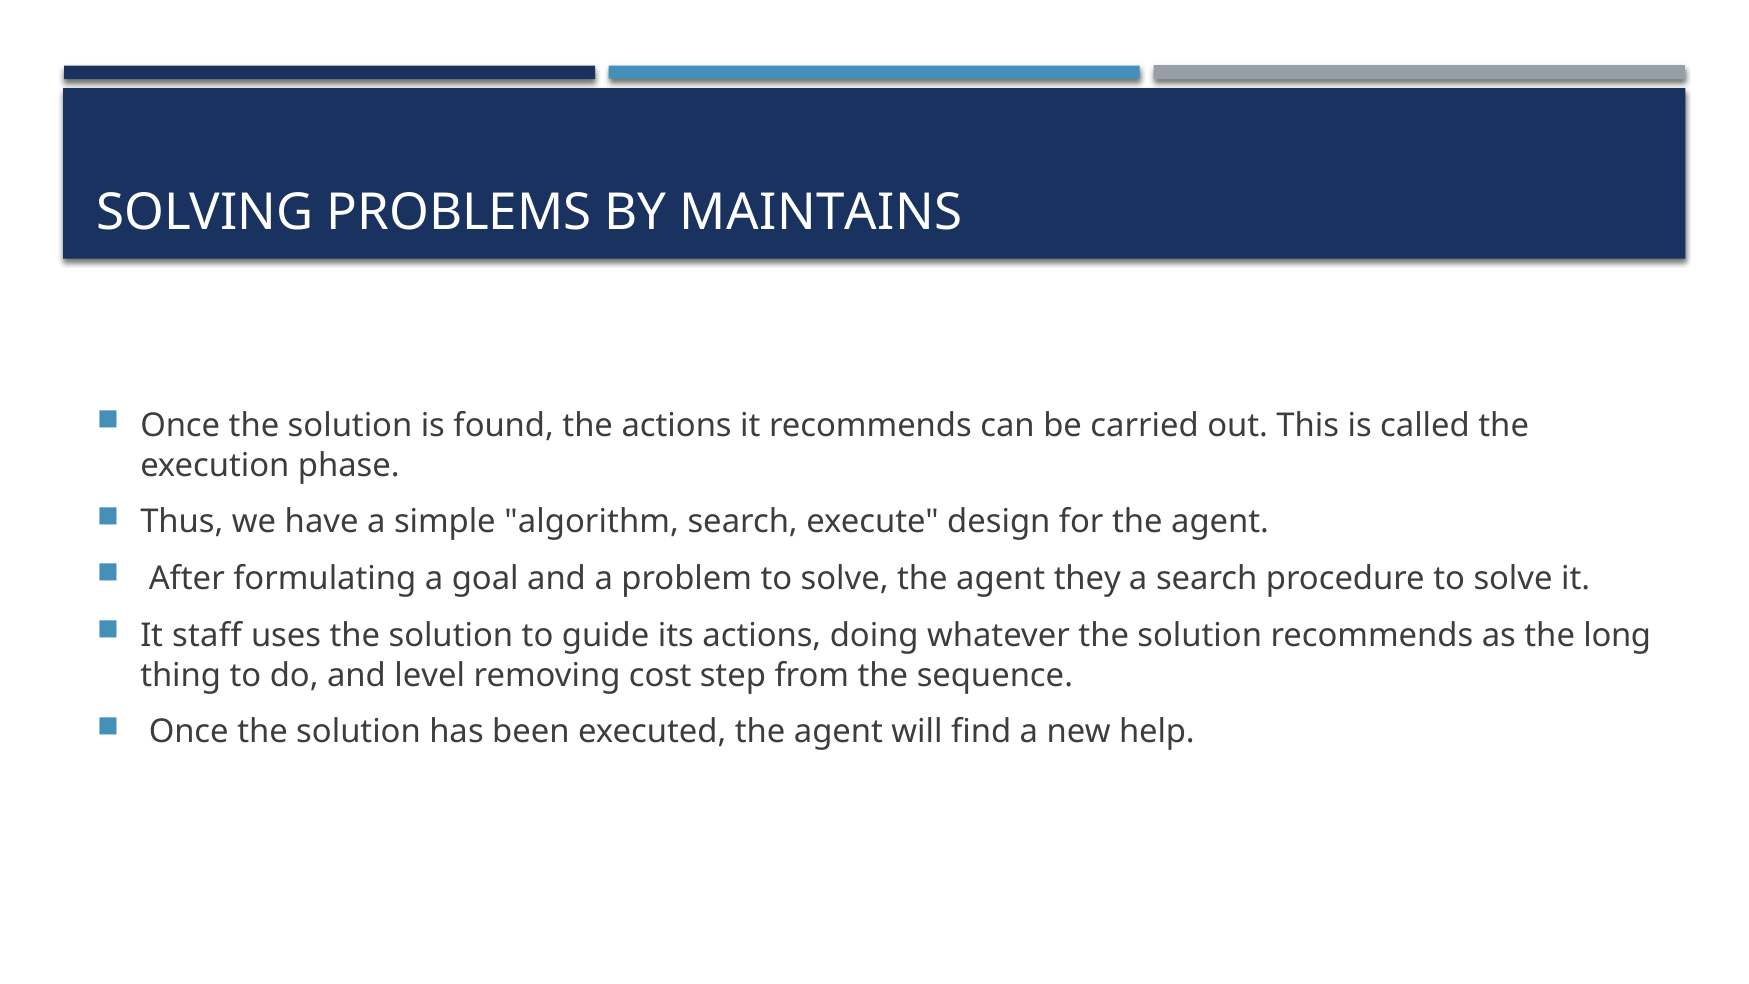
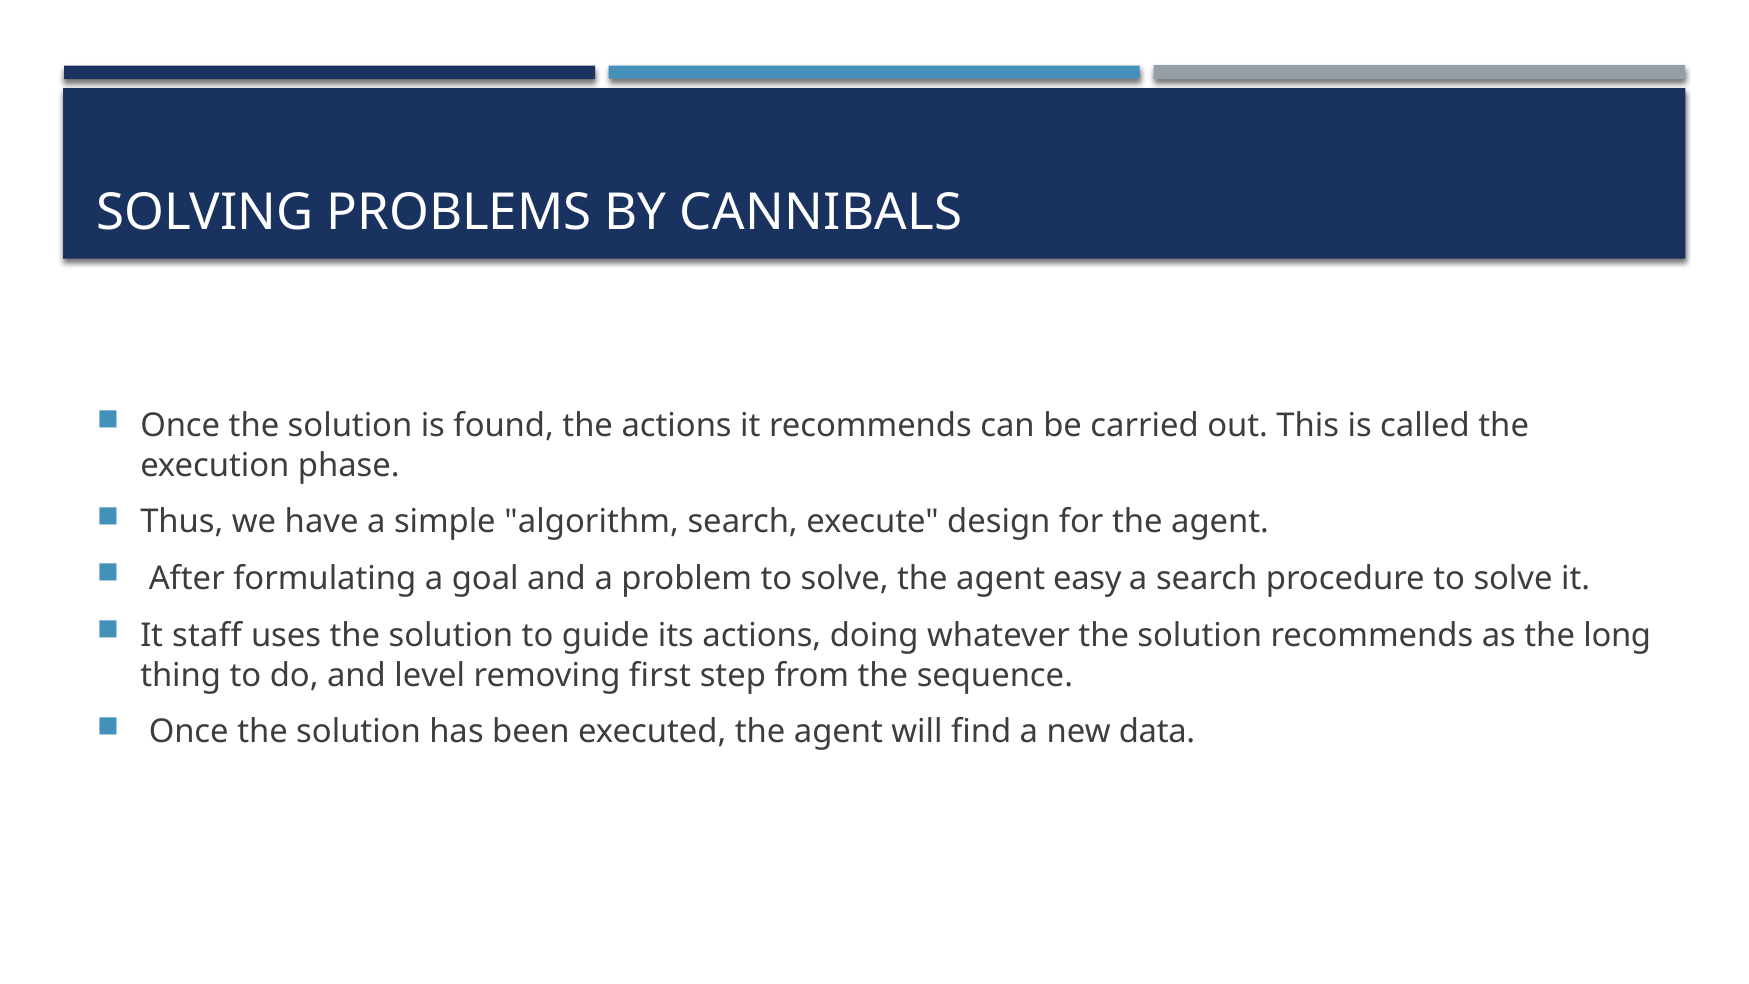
MAINTAINS: MAINTAINS -> CANNIBALS
they: they -> easy
cost: cost -> first
help: help -> data
